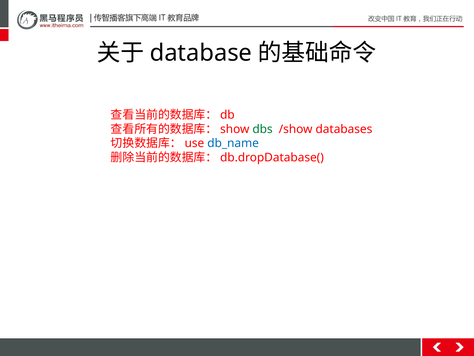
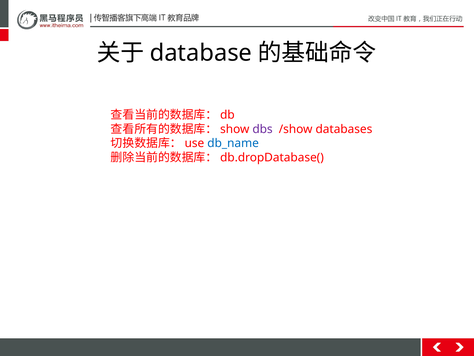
dbs colour: green -> purple
